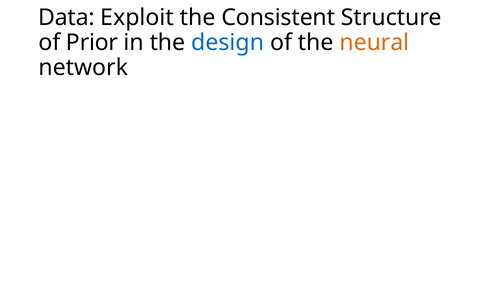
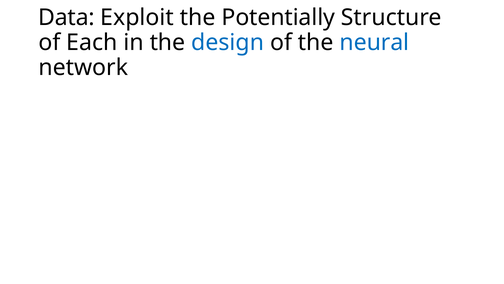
Consistent: Consistent -> Potentially
Prior: Prior -> Each
neural colour: orange -> blue
